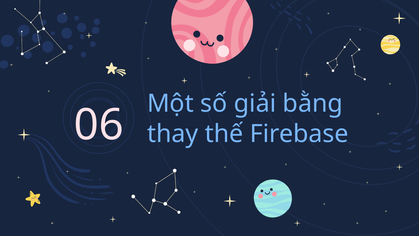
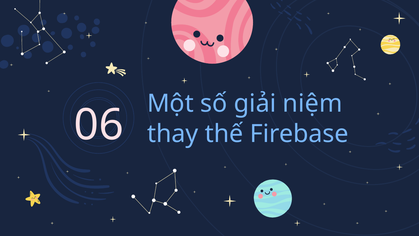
bằng: bằng -> niệm
